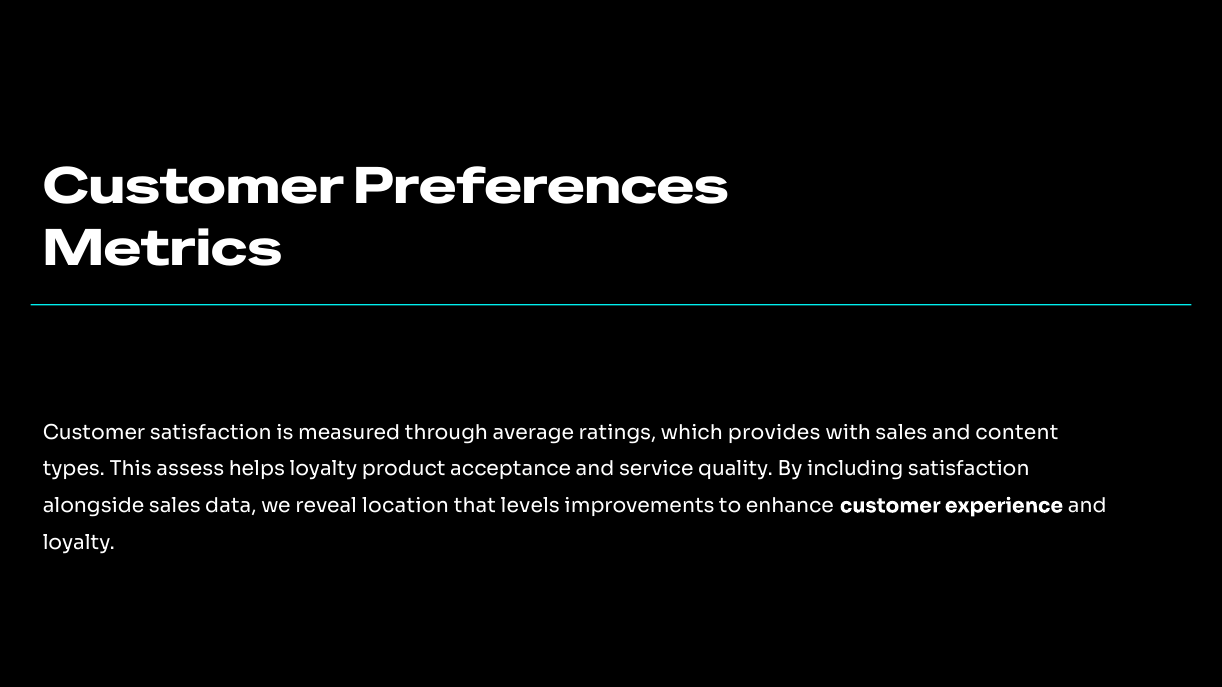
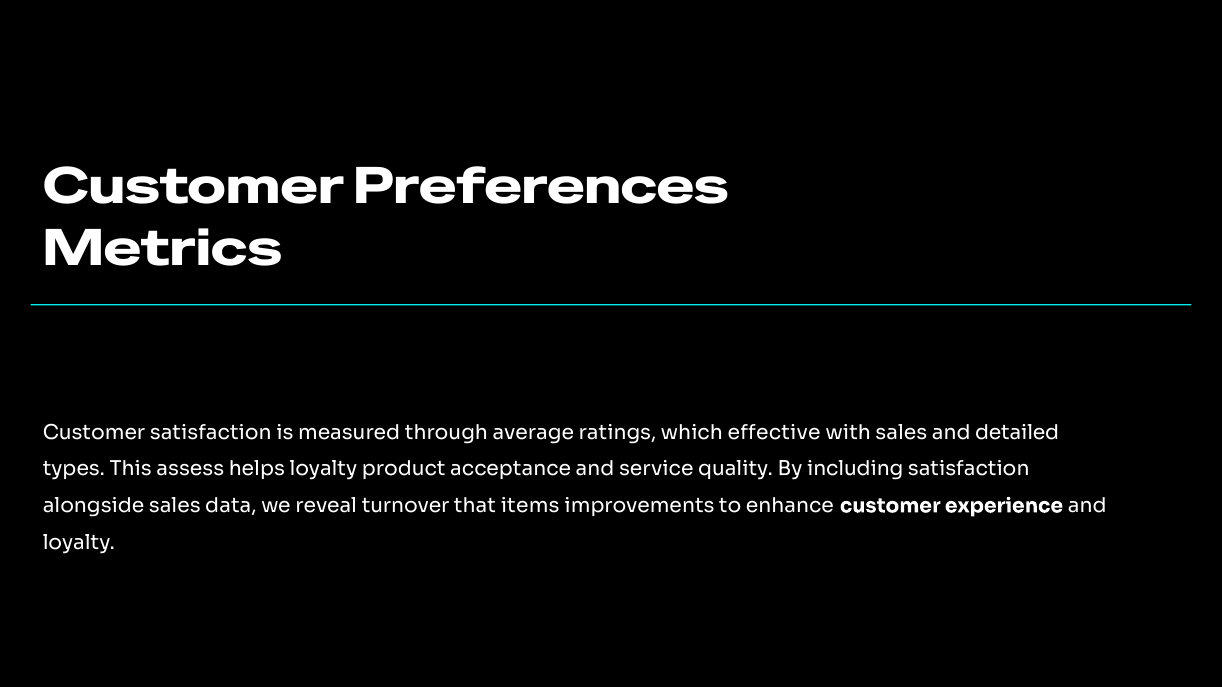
provides: provides -> effective
content: content -> detailed
location: location -> turnover
levels: levels -> items
